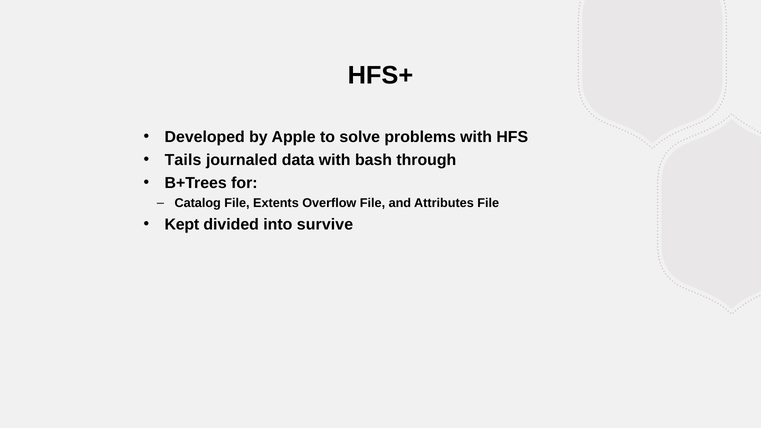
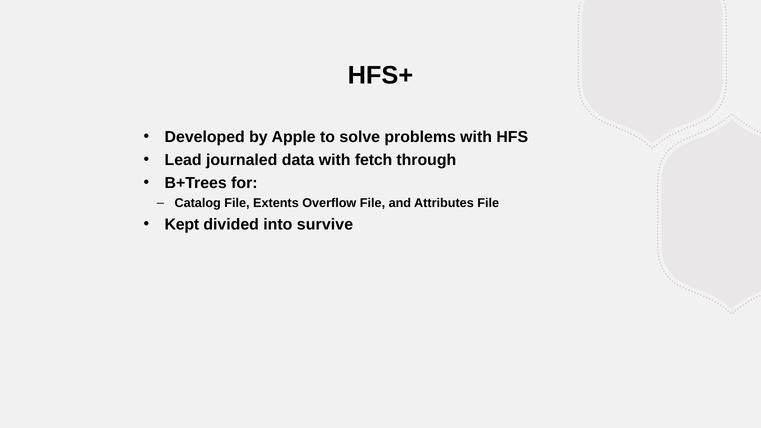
Tails: Tails -> Lead
bash: bash -> fetch
